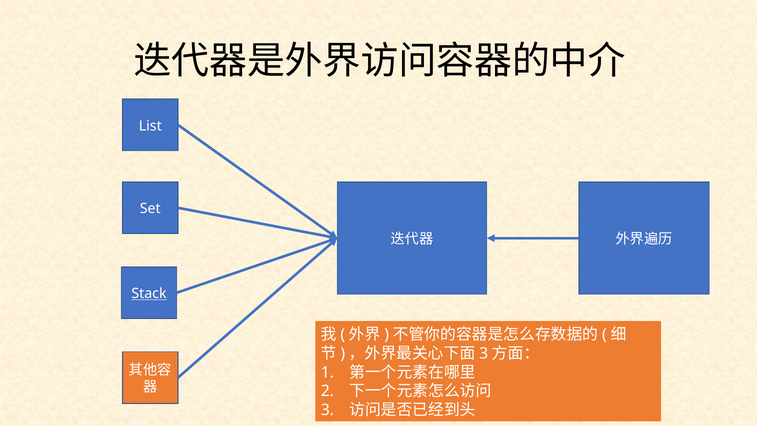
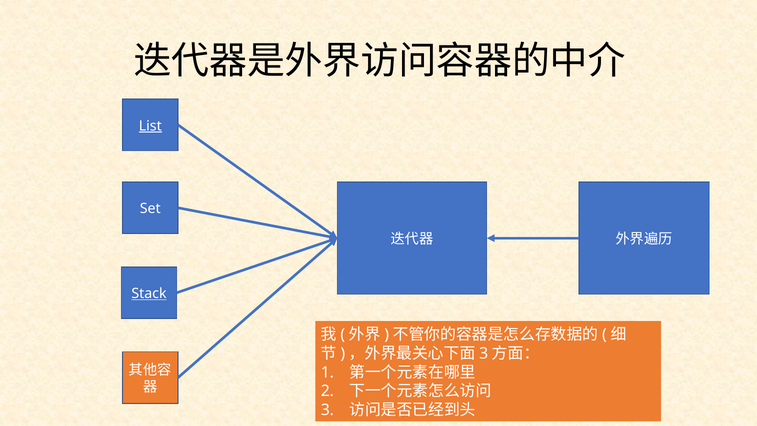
List underline: none -> present
